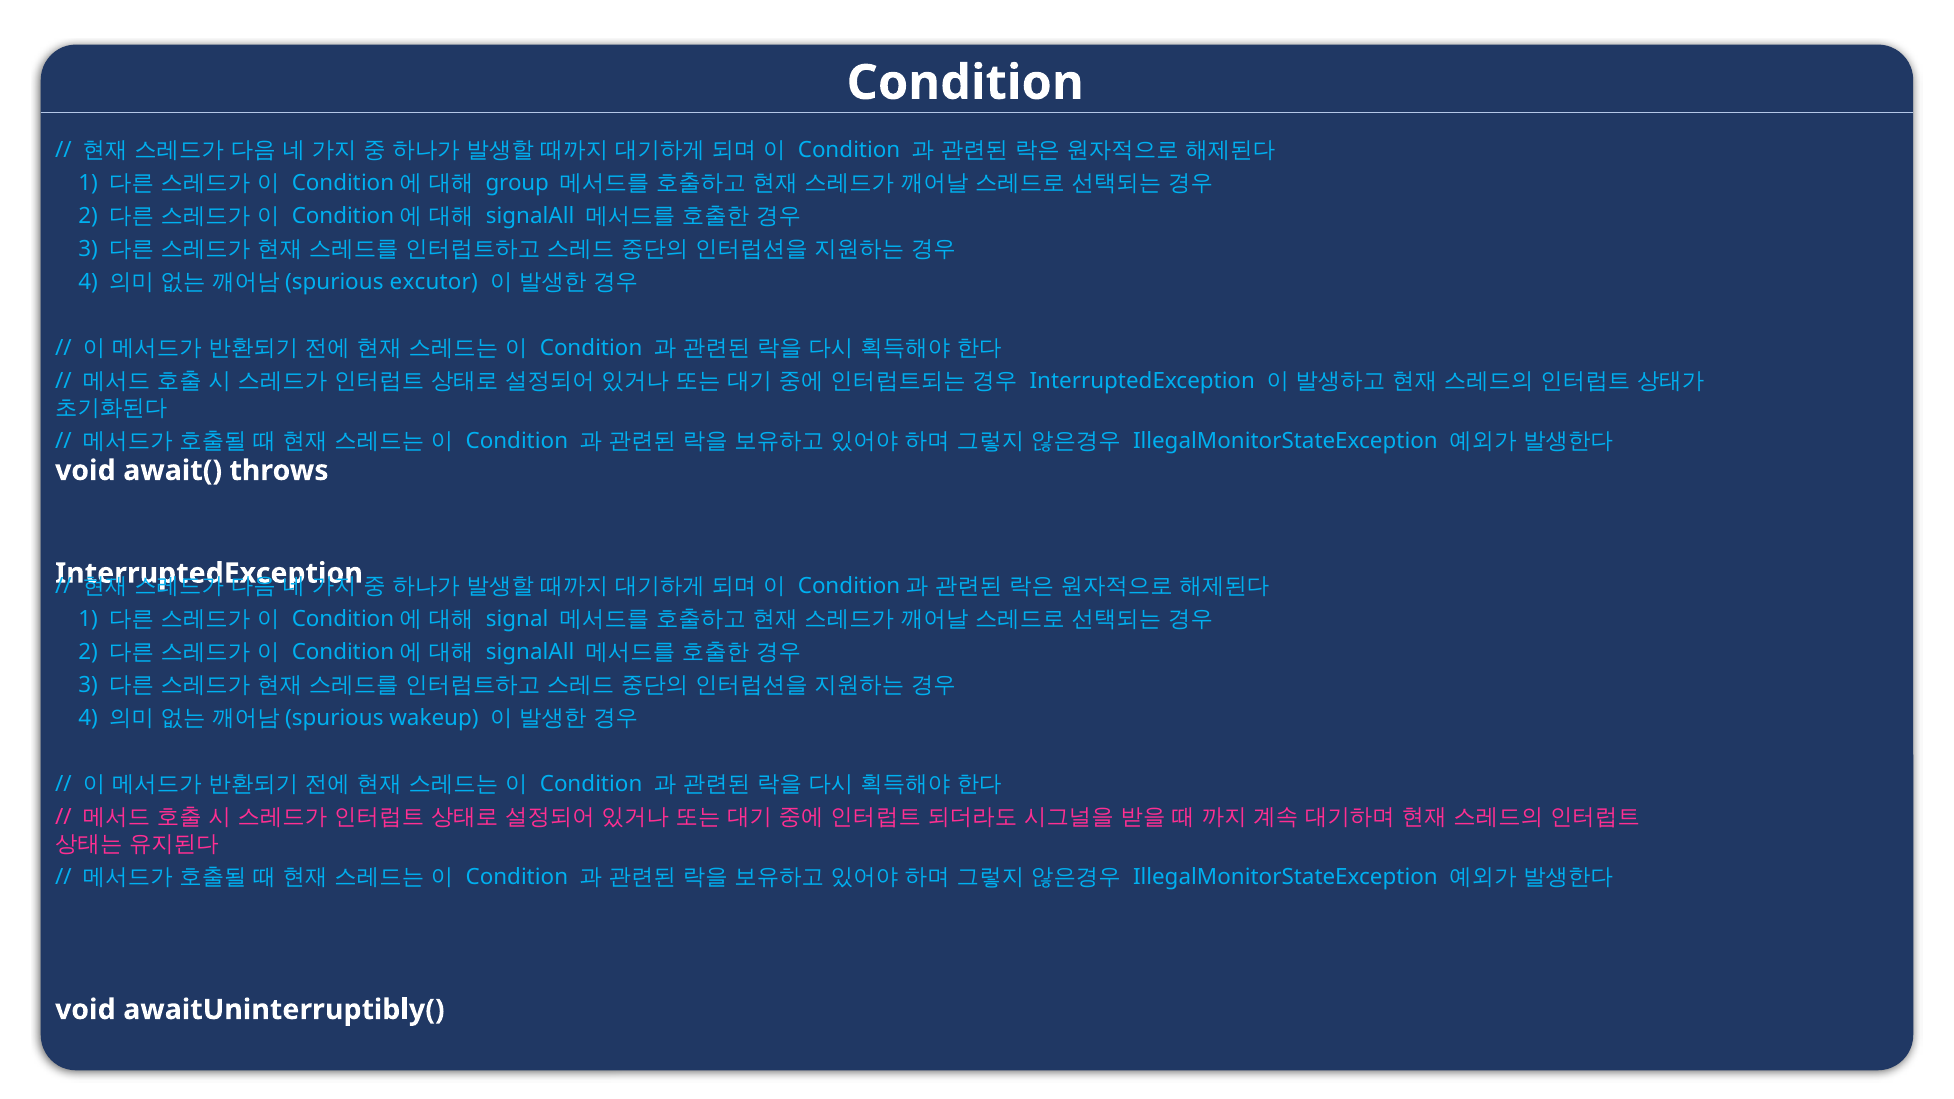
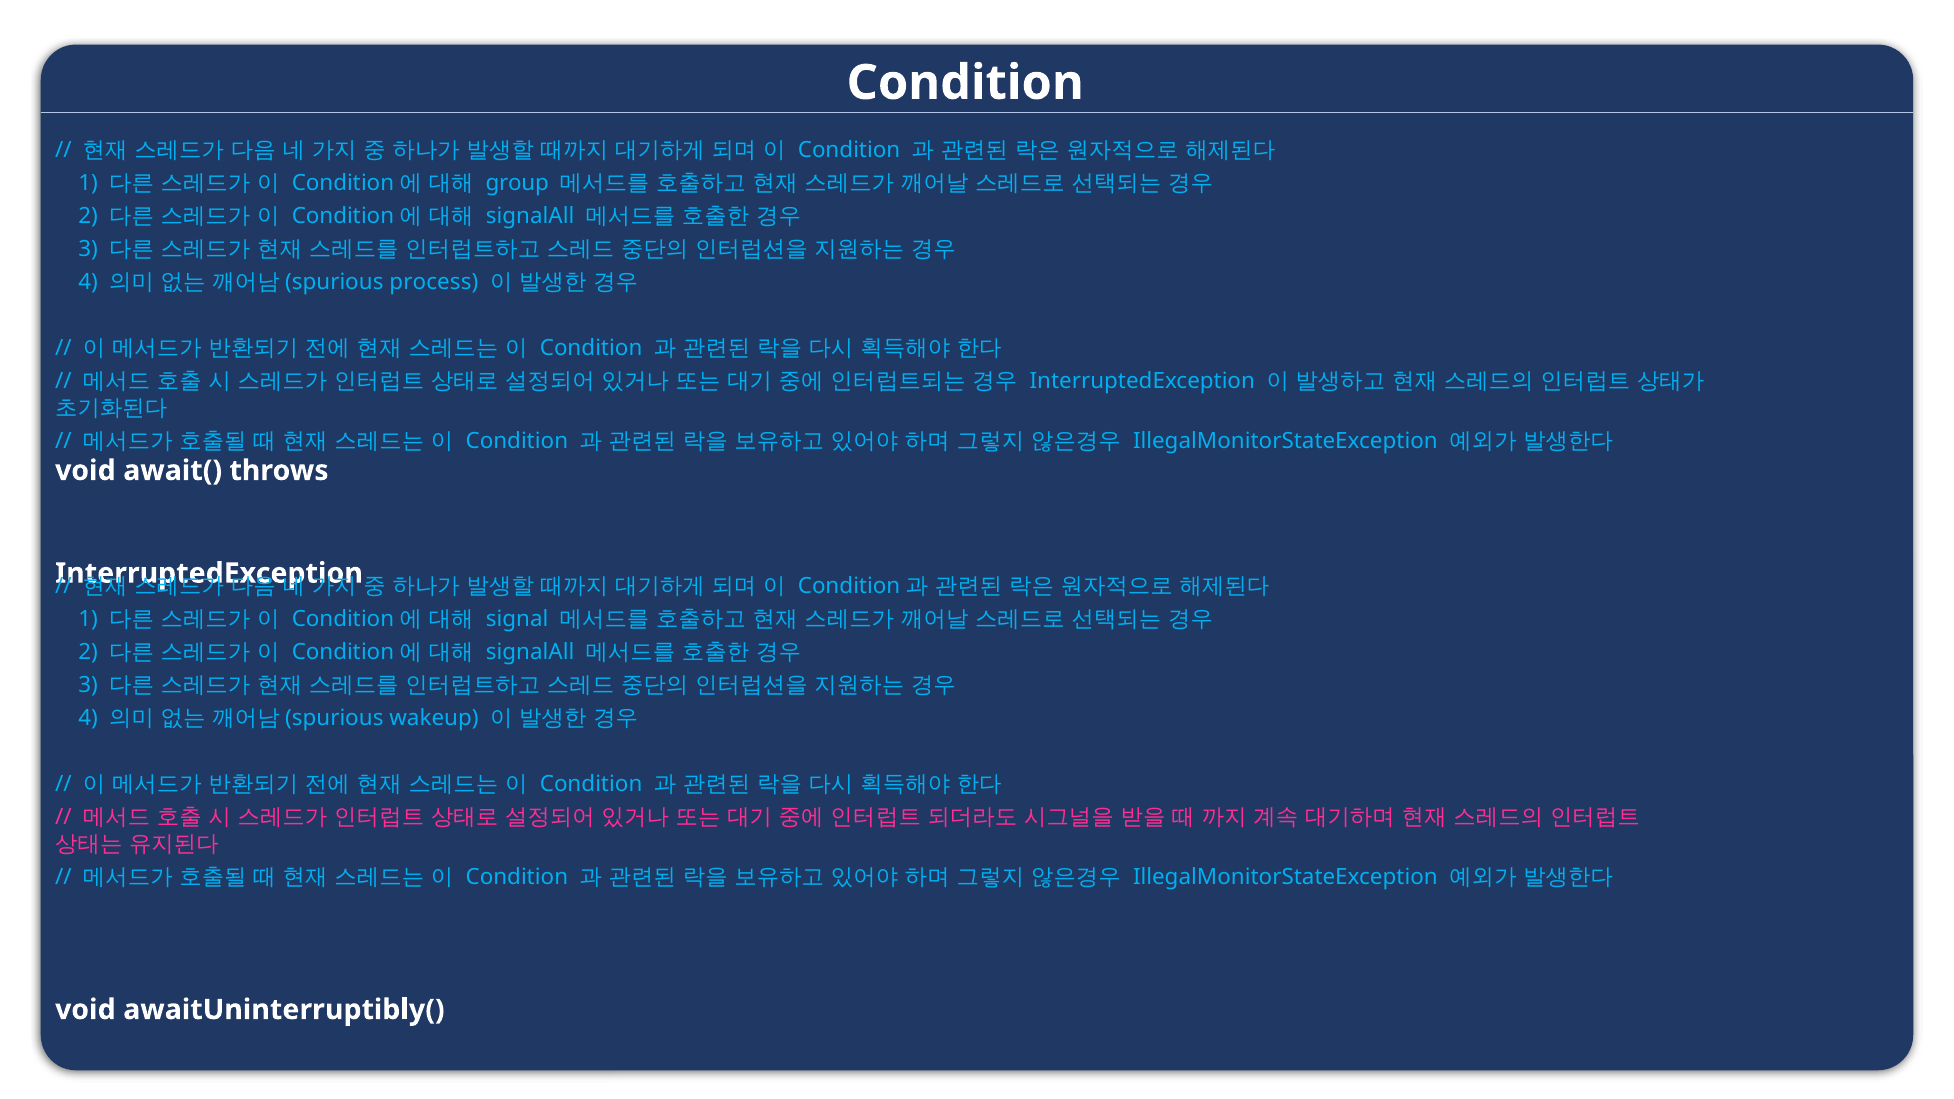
excutor: excutor -> process
